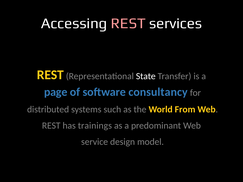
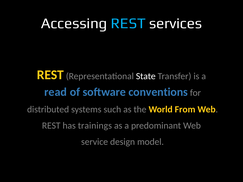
REST at (128, 24) colour: pink -> light blue
page: page -> read
consultancy: consultancy -> conventions
